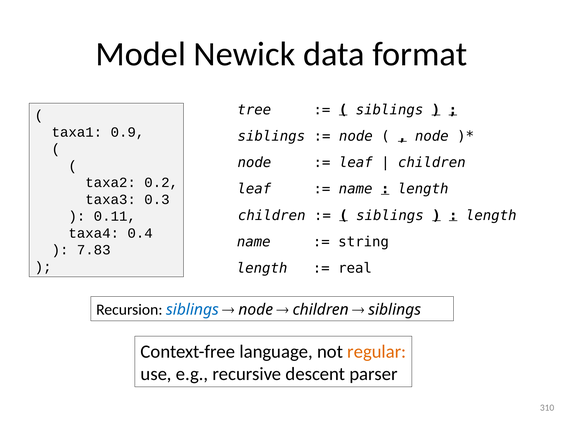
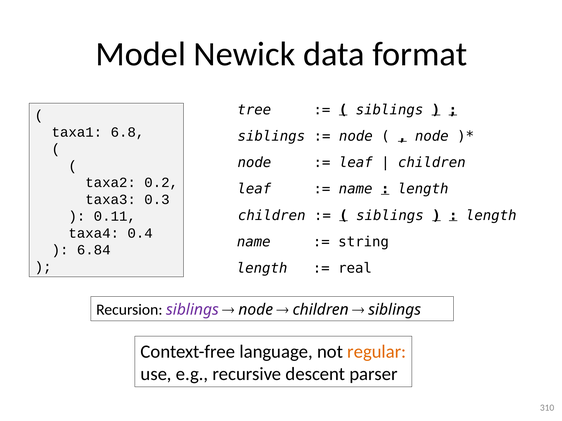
0.9: 0.9 -> 6.8
7.83: 7.83 -> 6.84
siblings at (192, 310) colour: blue -> purple
